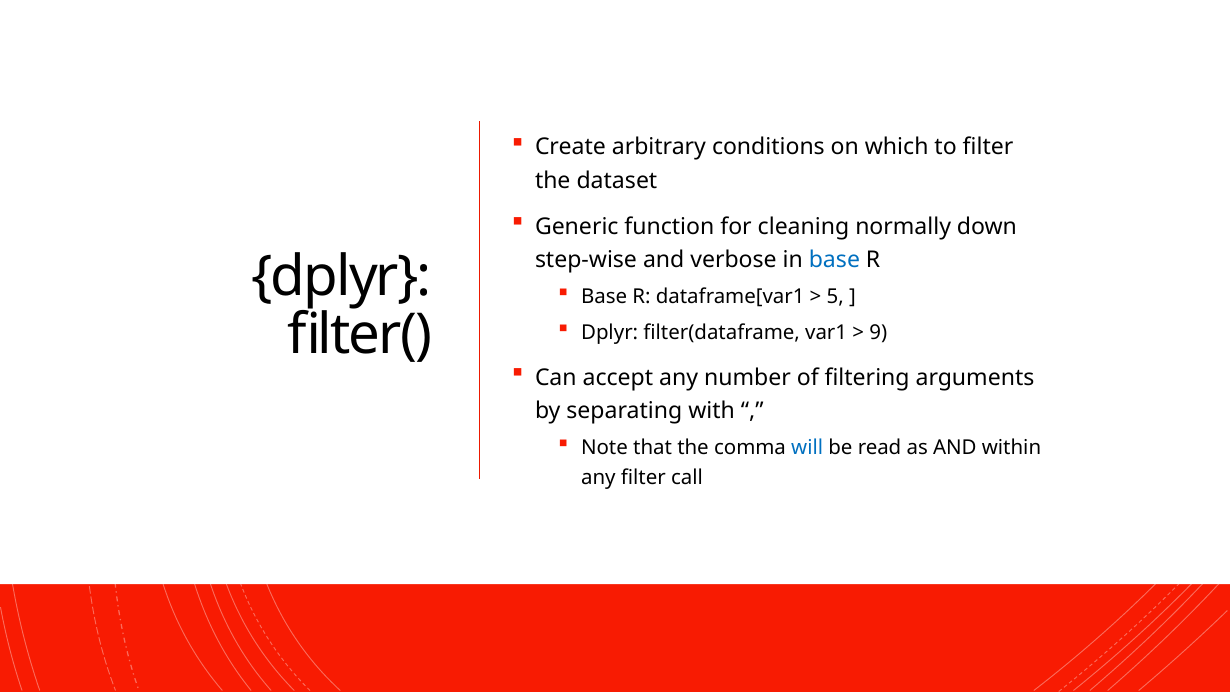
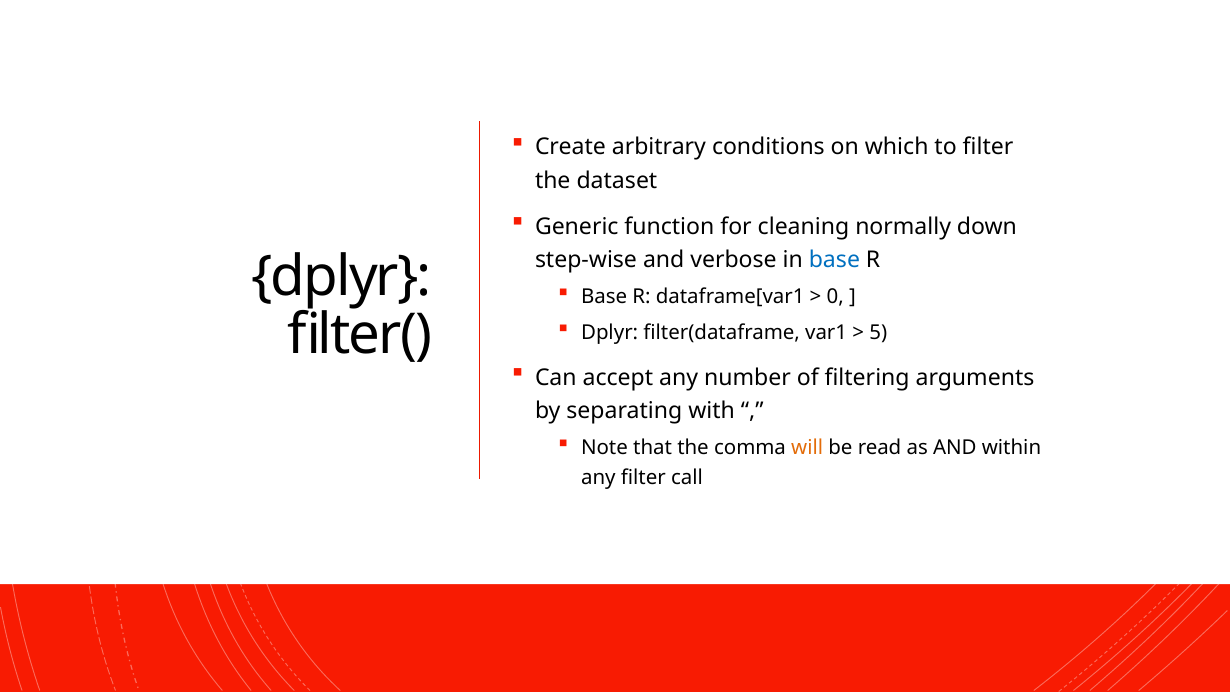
5: 5 -> 0
9: 9 -> 5
will colour: blue -> orange
